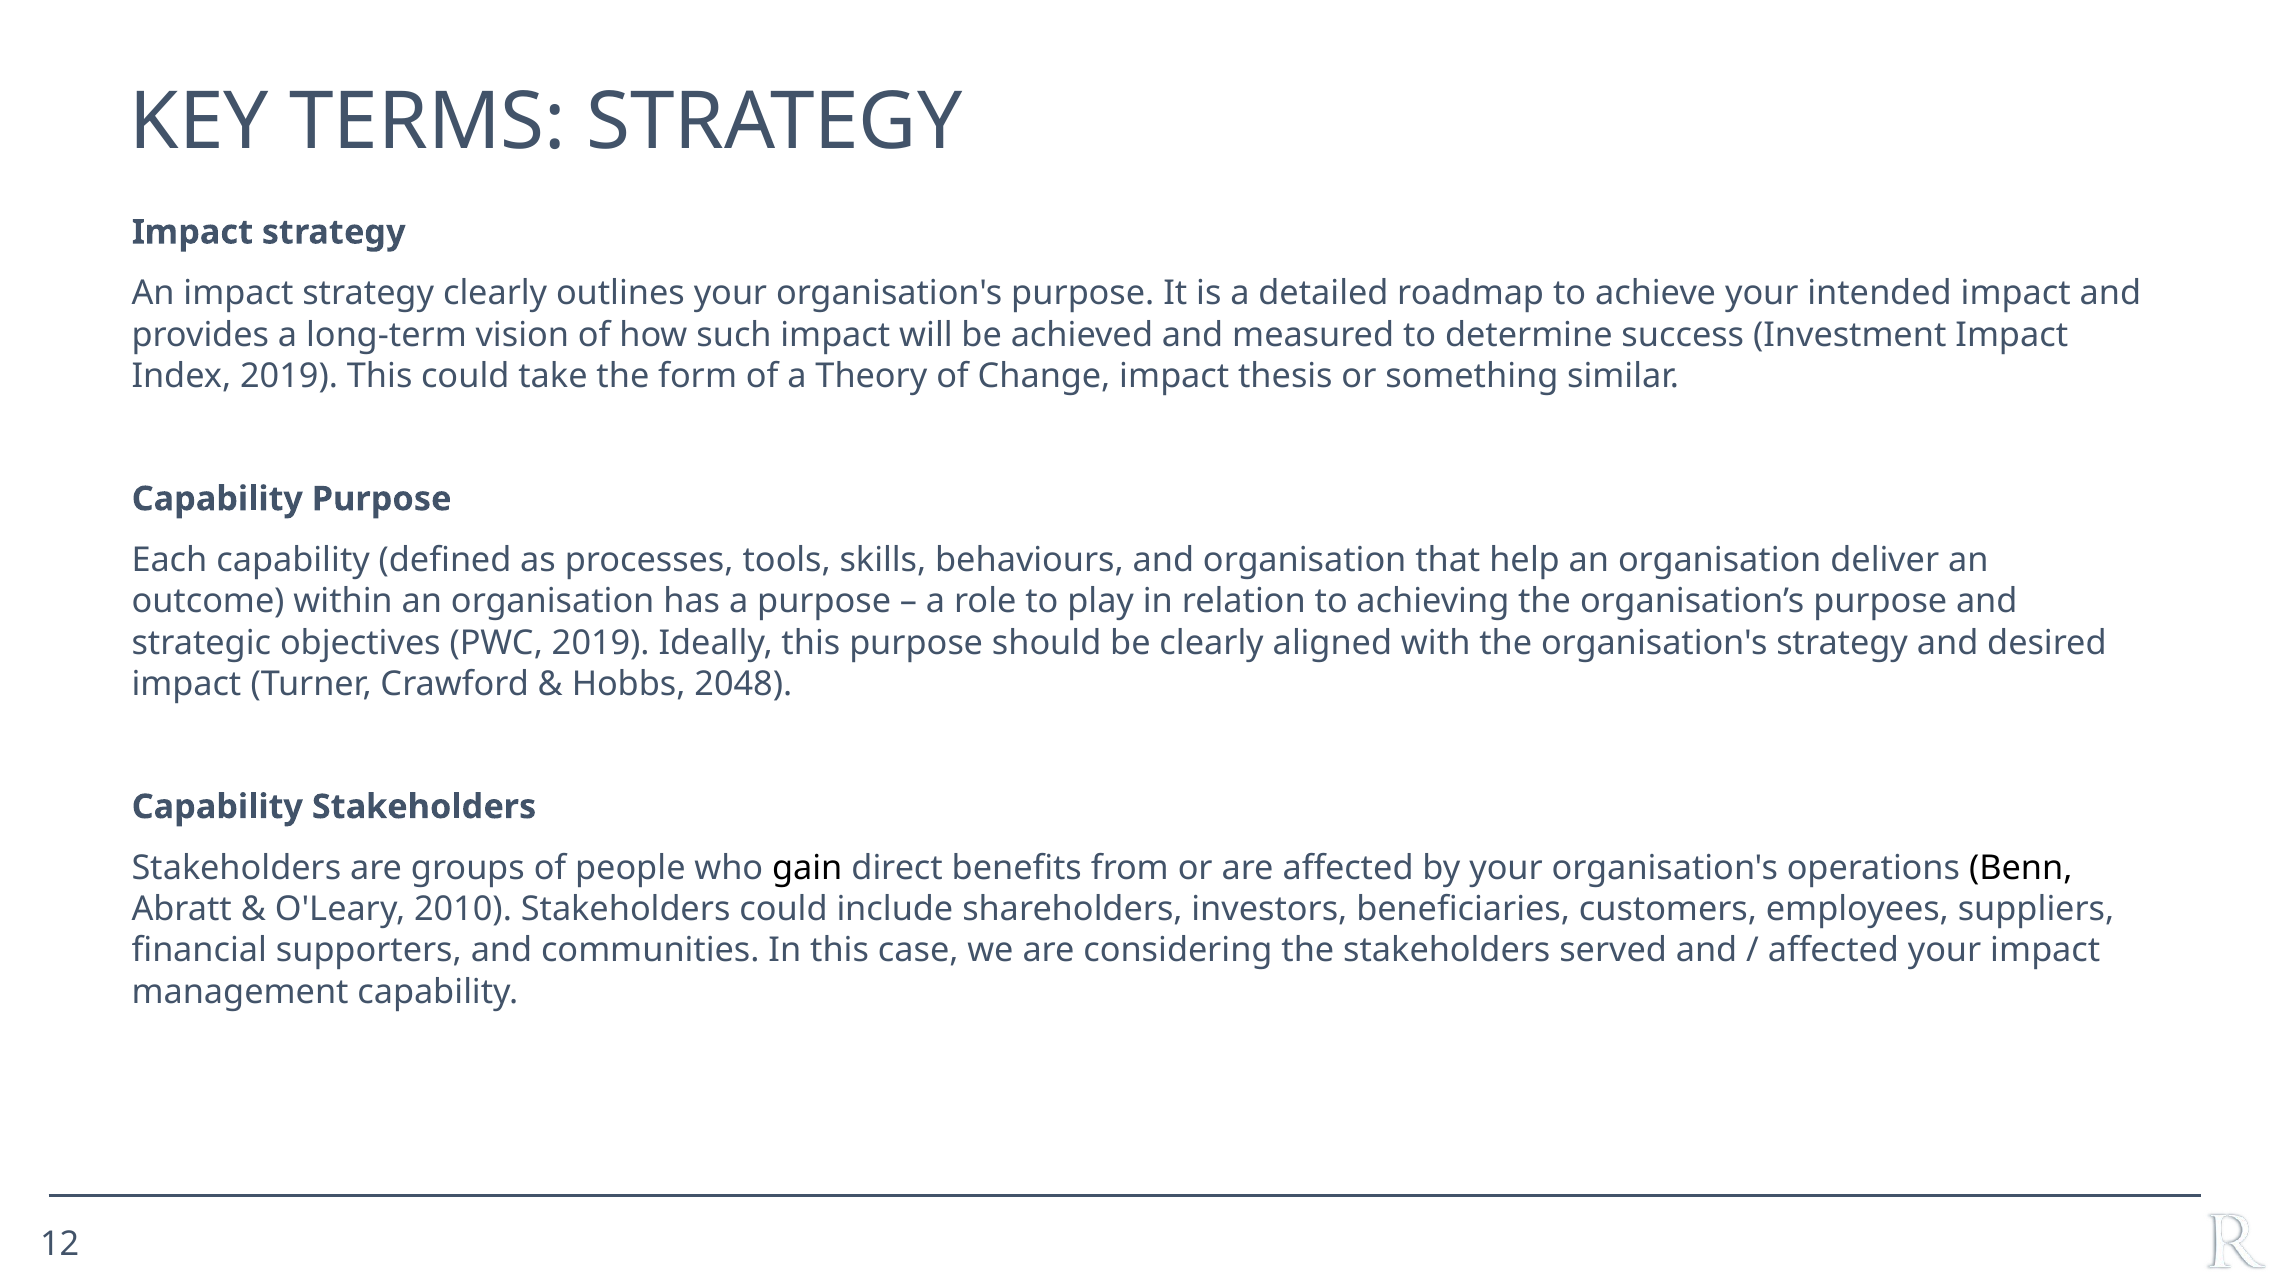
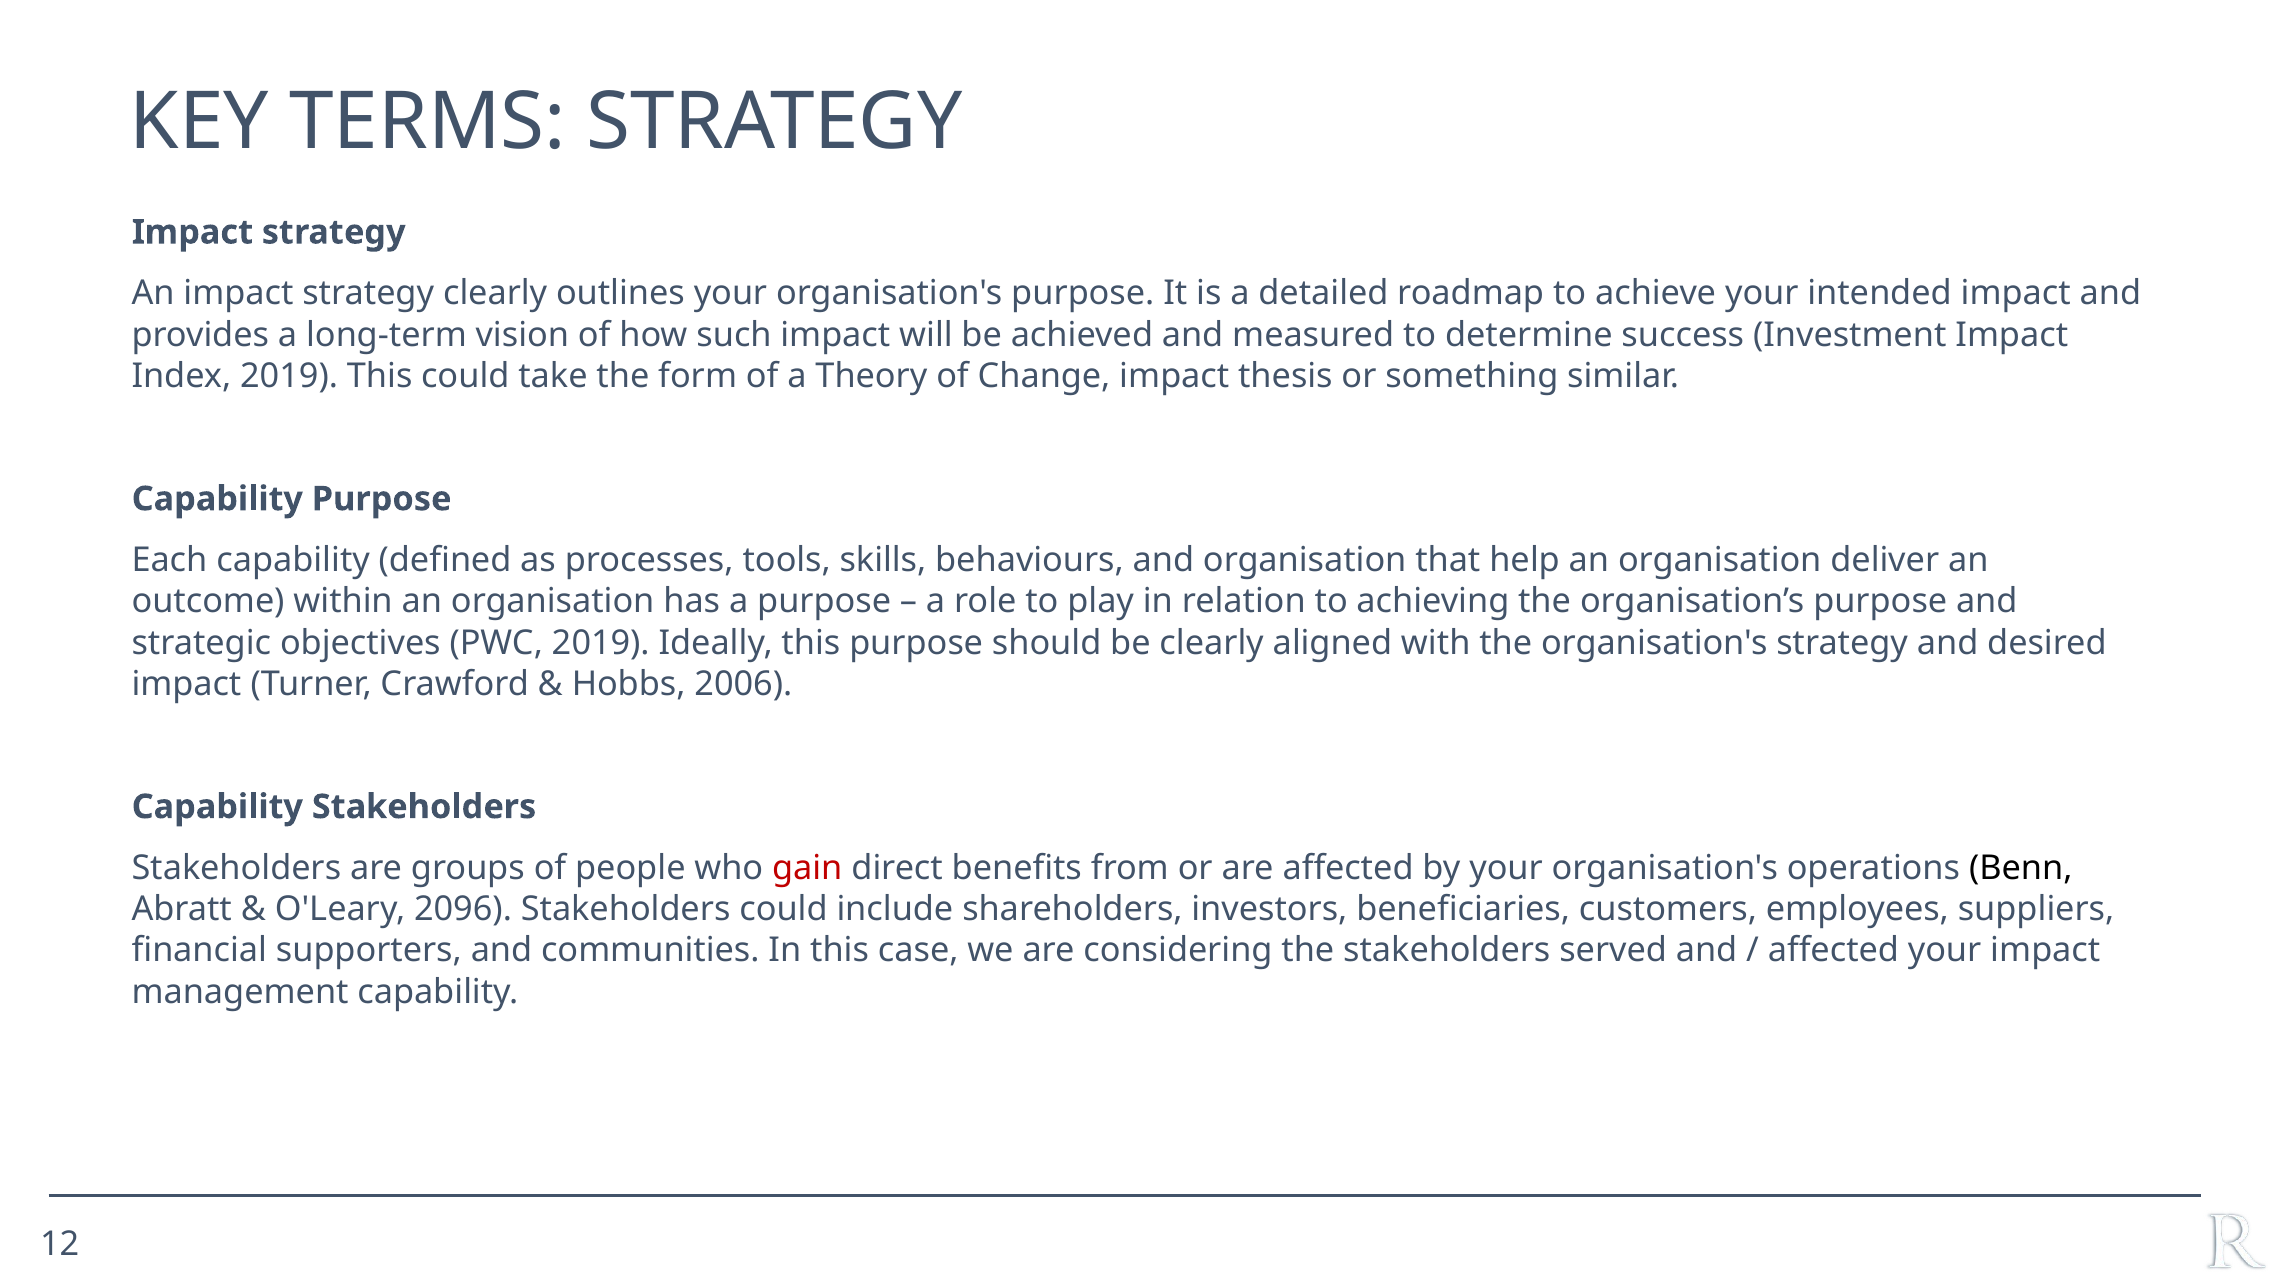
2048: 2048 -> 2006
gain colour: black -> red
2010: 2010 -> 2096
